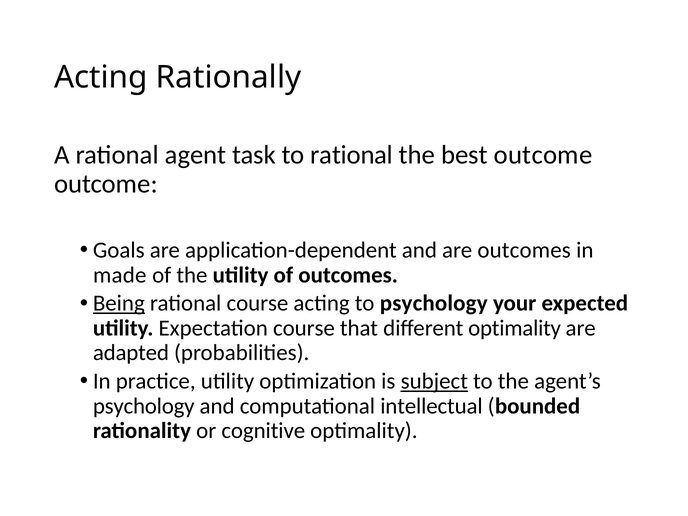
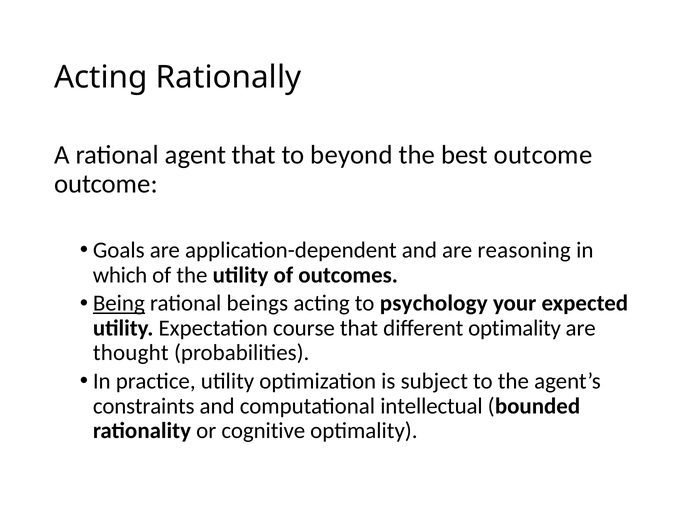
agent task: task -> that
to rational: rational -> beyond
are outcomes: outcomes -> reasoning
made: made -> which
rational course: course -> beings
adapted: adapted -> thought
subject underline: present -> none
psychology at (144, 406): psychology -> constraints
